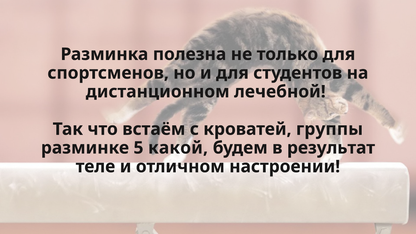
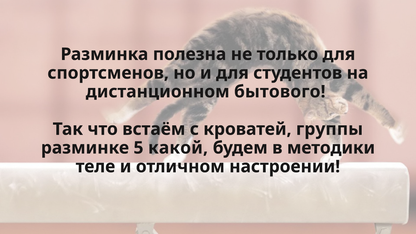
лечебной: лечебной -> бытового
результат: результат -> методики
